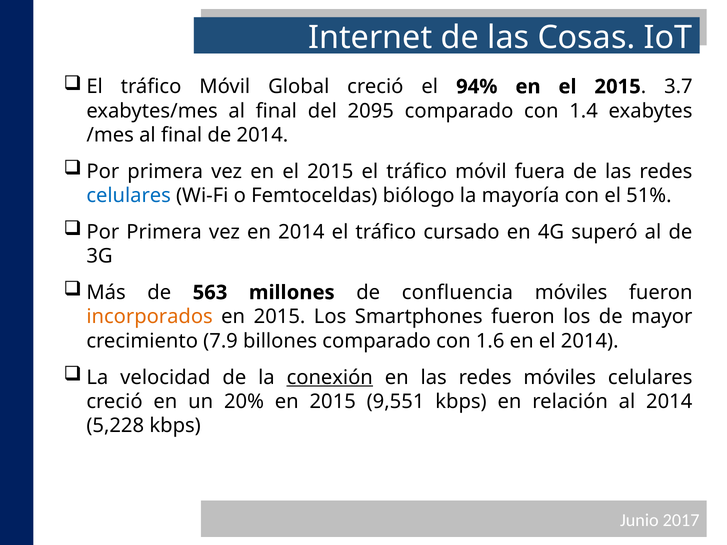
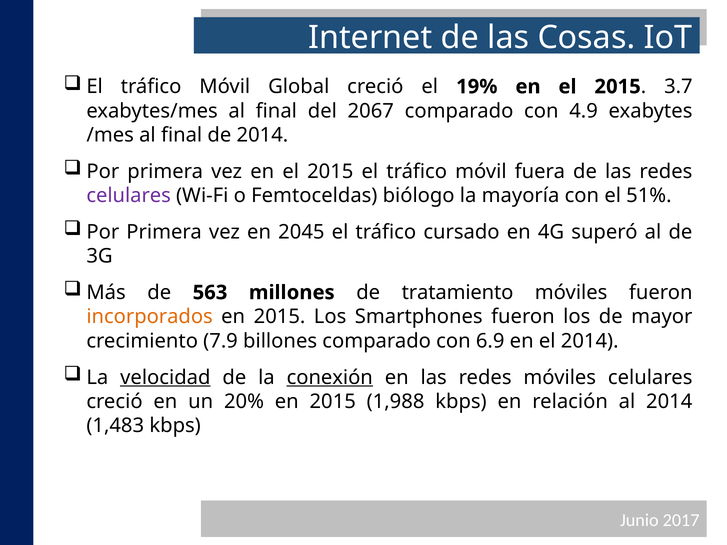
94%: 94% -> 19%
2095: 2095 -> 2067
1.4: 1.4 -> 4.9
celulares at (129, 196) colour: blue -> purple
en 2014: 2014 -> 2045
confluencia: confluencia -> tratamiento
1.6: 1.6 -> 6.9
velocidad underline: none -> present
9,551: 9,551 -> 1,988
5,228: 5,228 -> 1,483
